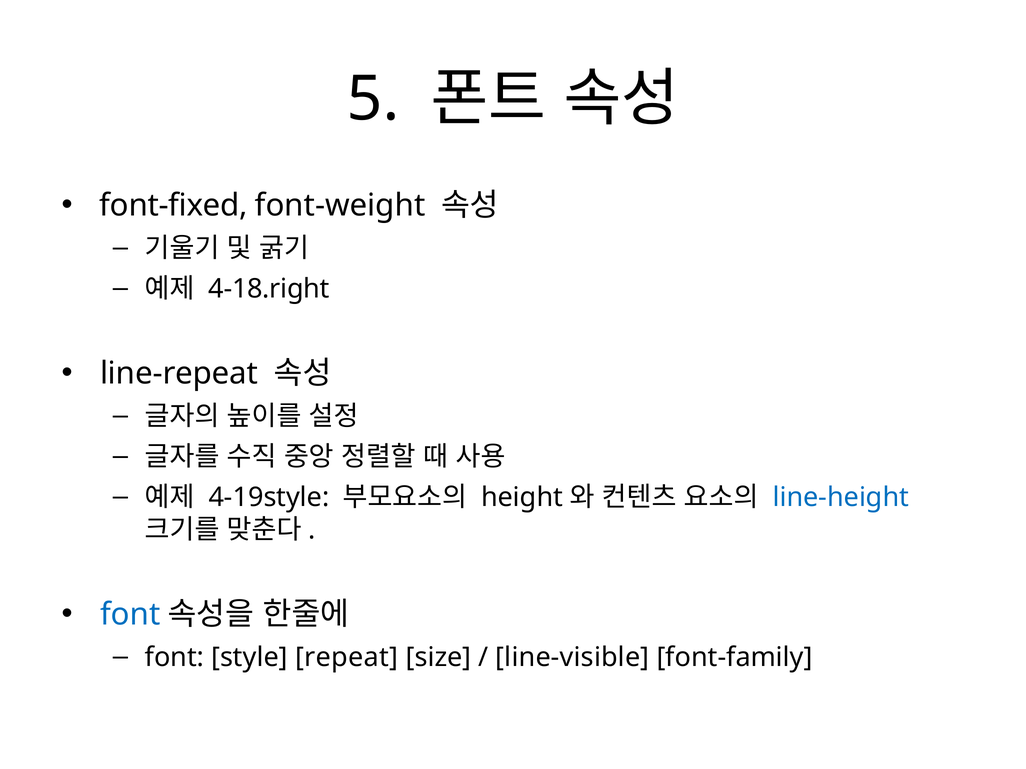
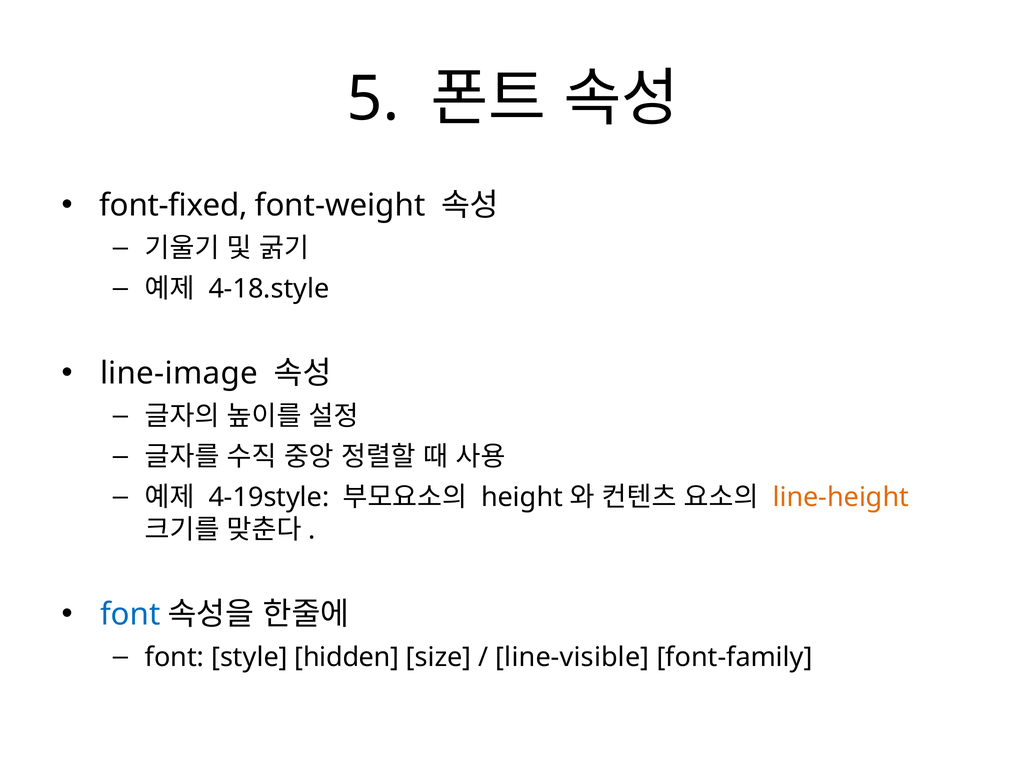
4-18.right: 4-18.right -> 4-18.style
line-repeat: line-repeat -> line-image
line-height colour: blue -> orange
repeat: repeat -> hidden
